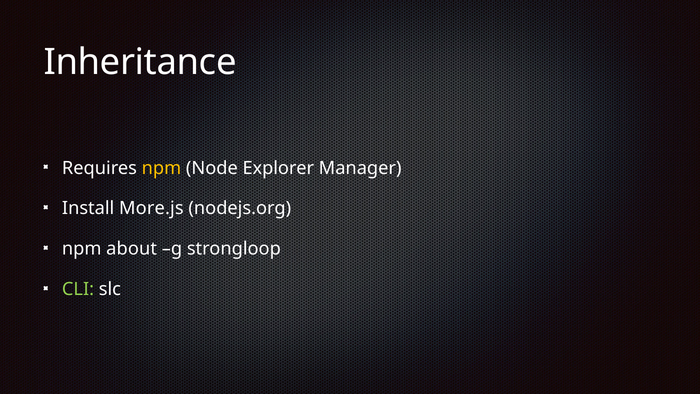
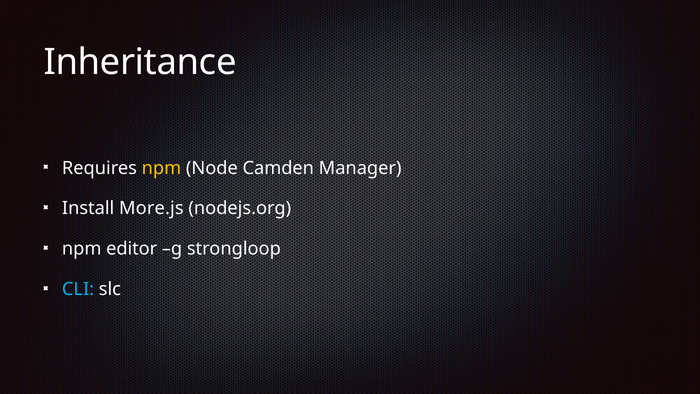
Explorer: Explorer -> Camden
about: about -> editor
CLI colour: light green -> light blue
